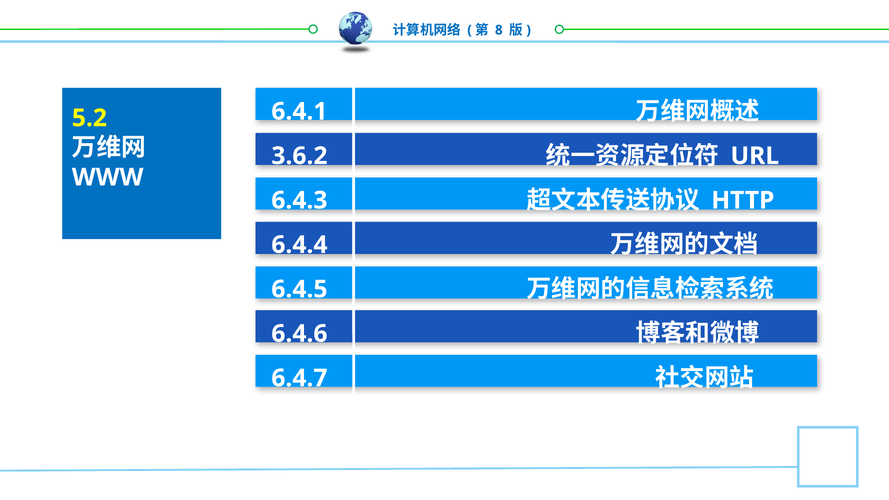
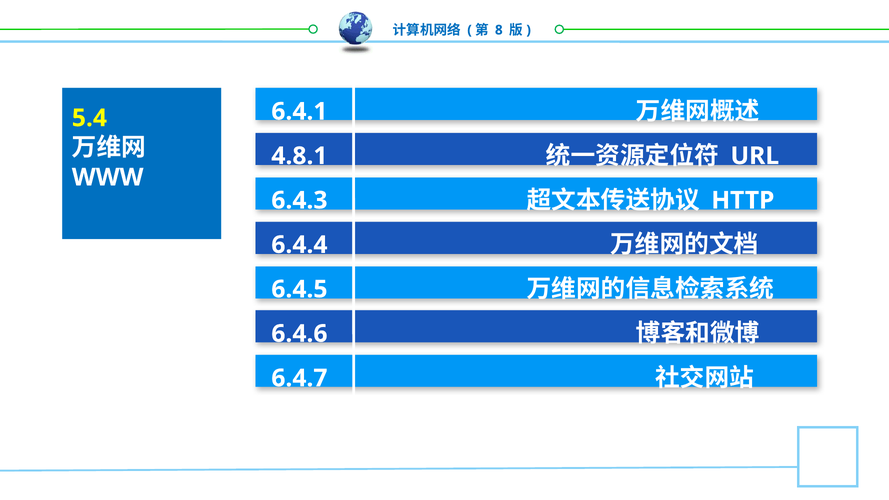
5.2: 5.2 -> 5.4
3.6.2: 3.6.2 -> 4.8.1
